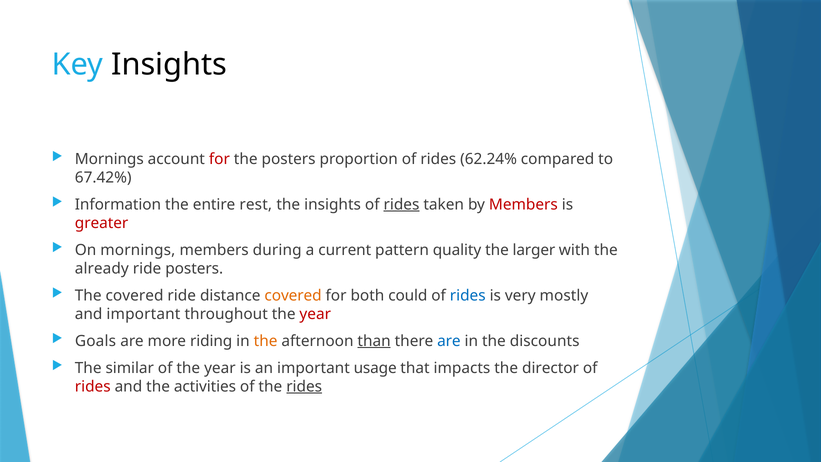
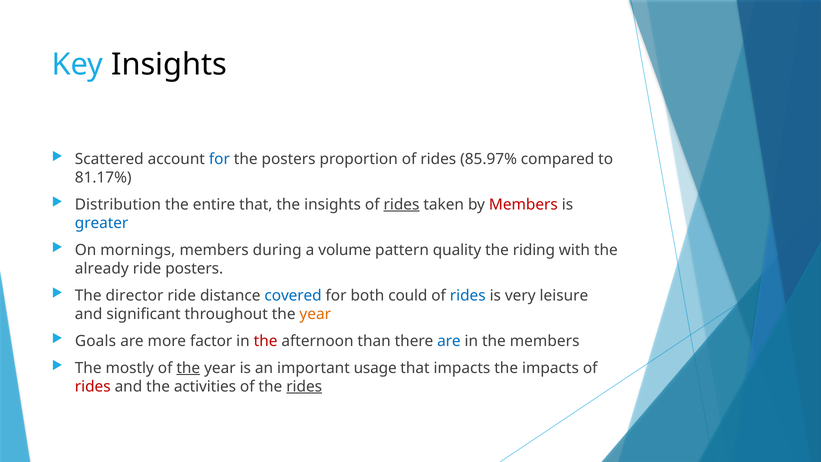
Mornings at (109, 159): Mornings -> Scattered
for at (219, 159) colour: red -> blue
62.24%: 62.24% -> 85.97%
67.42%: 67.42% -> 81.17%
Information: Information -> Distribution
entire rest: rest -> that
greater colour: red -> blue
current: current -> volume
larger: larger -> riding
The covered: covered -> director
covered at (293, 295) colour: orange -> blue
mostly: mostly -> leisure
and important: important -> significant
year at (315, 314) colour: red -> orange
riding: riding -> factor
the at (266, 341) colour: orange -> red
than underline: present -> none
the discounts: discounts -> members
similar: similar -> mostly
the at (188, 368) underline: none -> present
the director: director -> impacts
